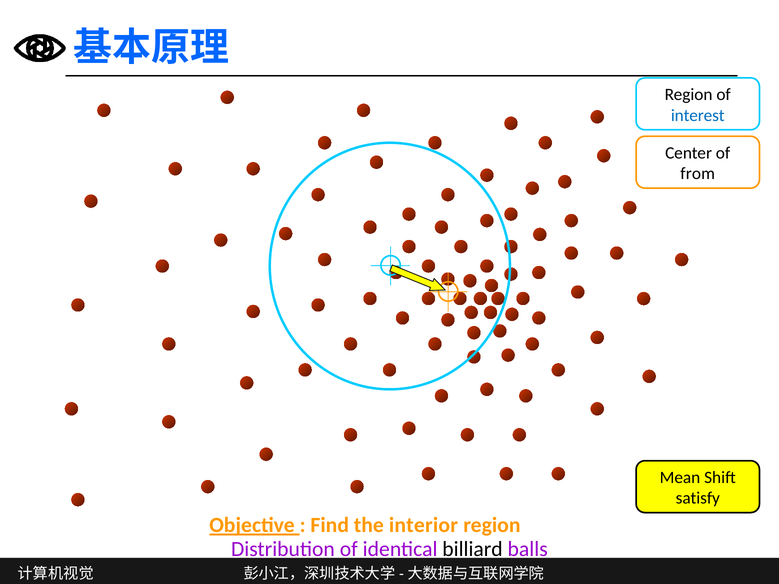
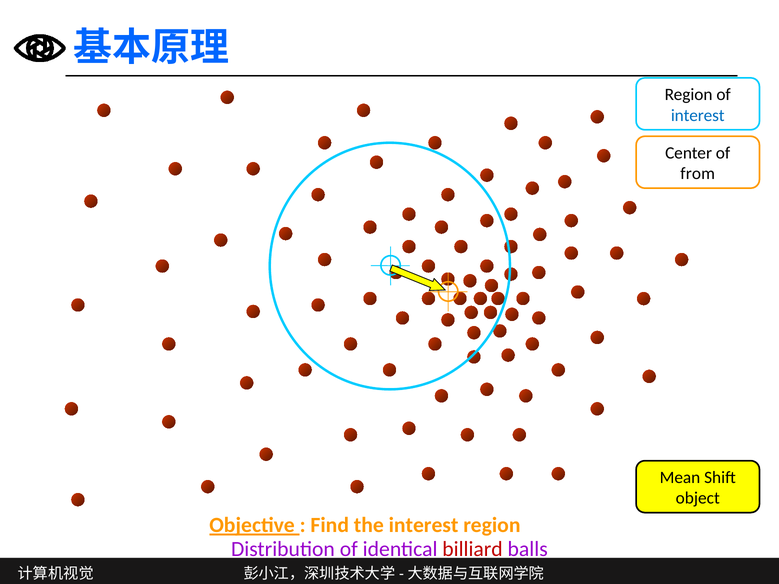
satisfy: satisfy -> object
the interior: interior -> interest
billiard colour: black -> red
